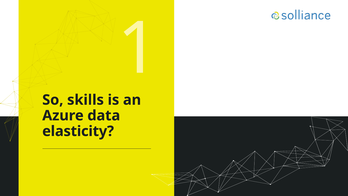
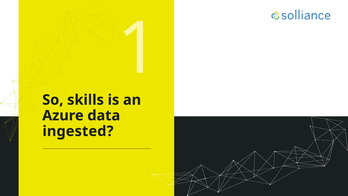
elasticity: elasticity -> ingested
